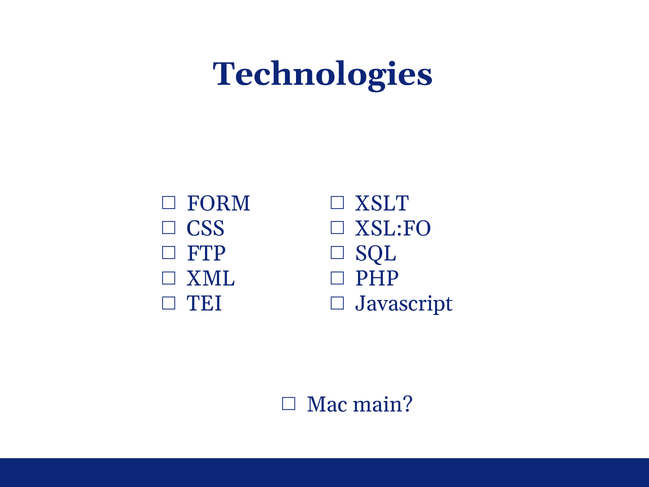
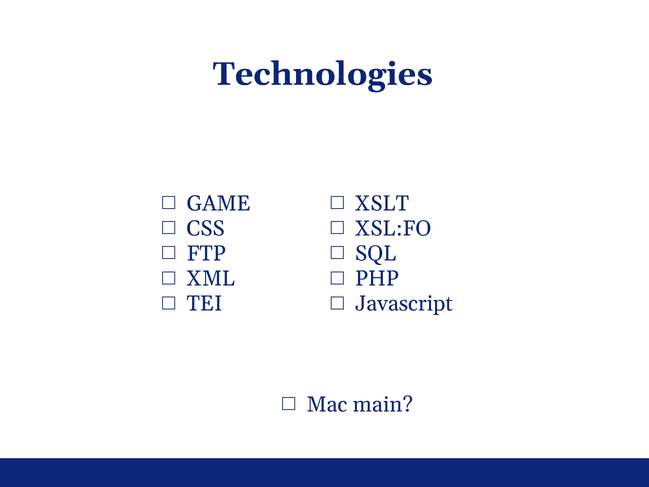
FORM: FORM -> GAME
